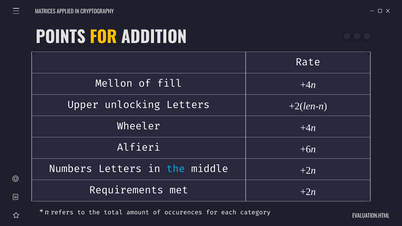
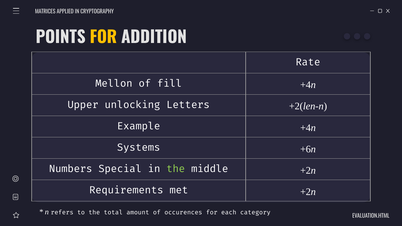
Wheeler: Wheeler -> Example
Alfieri: Alfieri -> Systems
Numbers/Letters: Numbers/Letters -> Numbers/Special
the at (176, 169) colour: light blue -> light green
